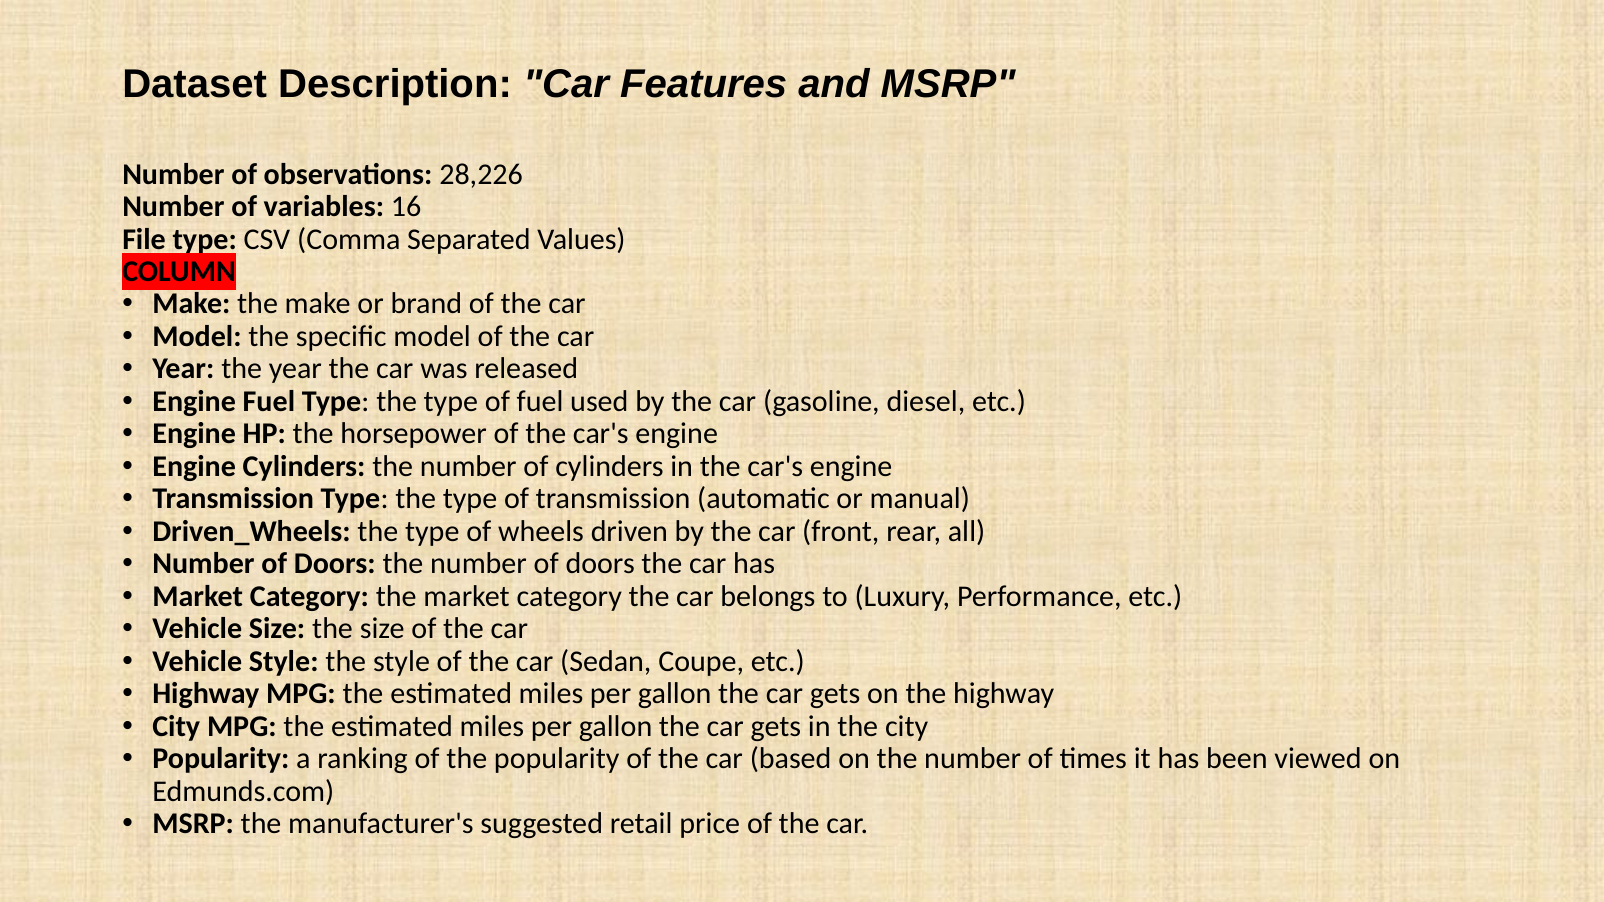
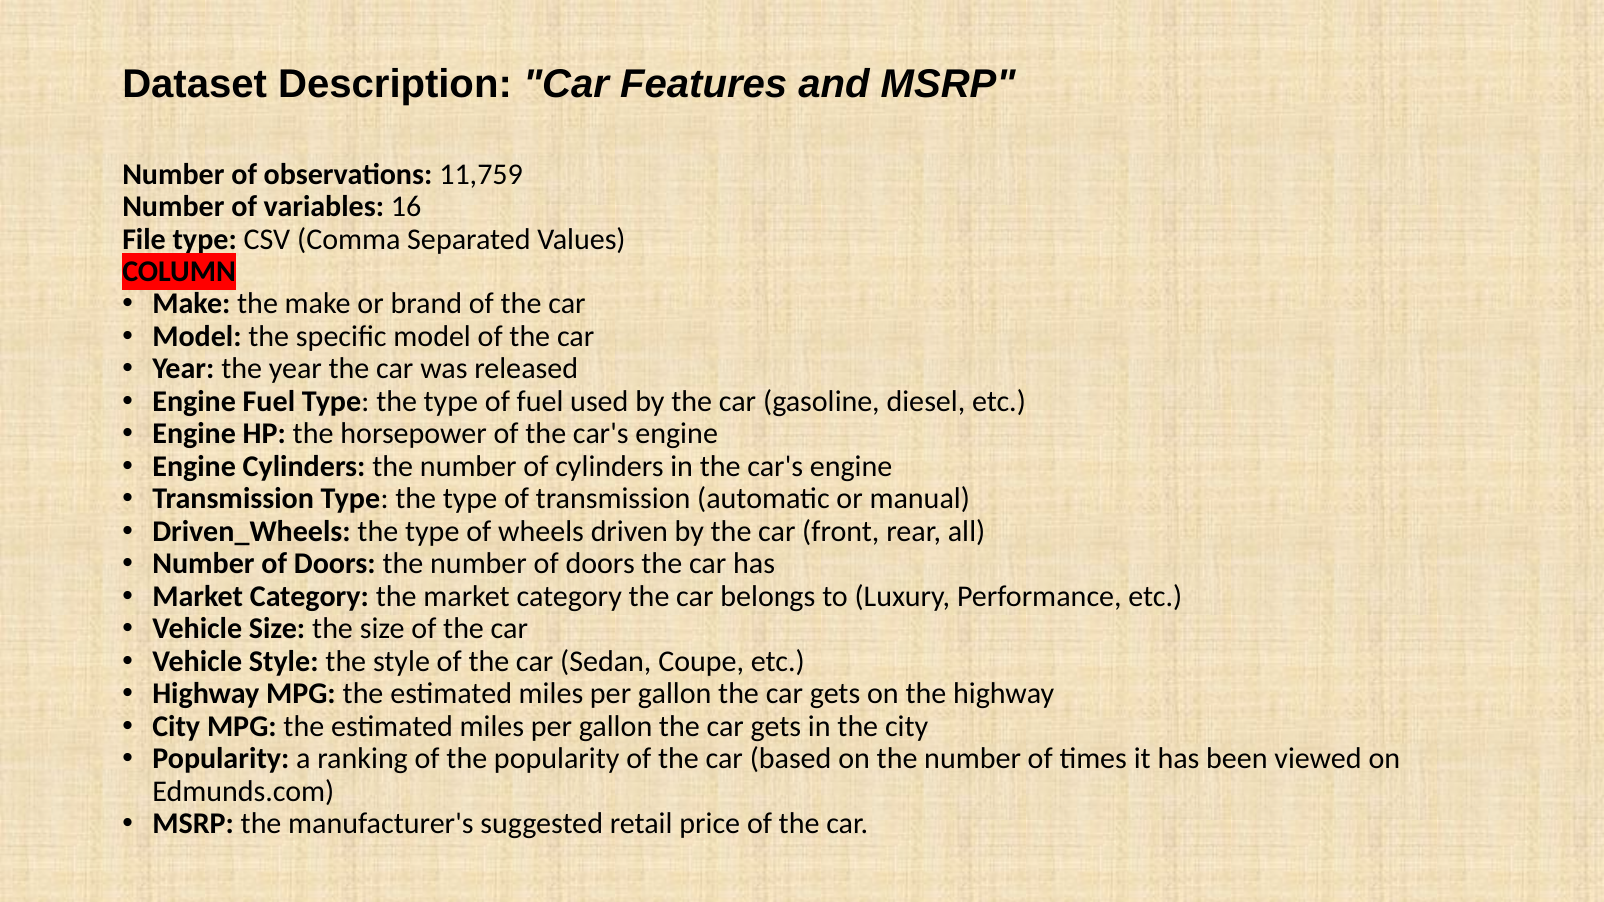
28,226: 28,226 -> 11,759
